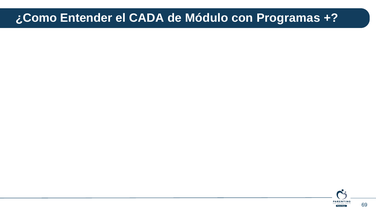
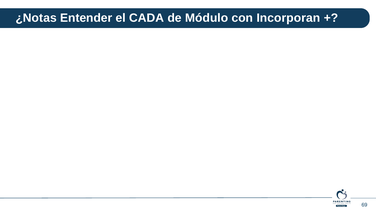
¿Como: ¿Como -> ¿Notas
Programas: Programas -> Incorporan
